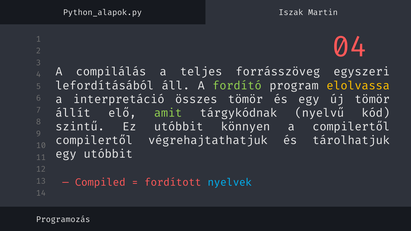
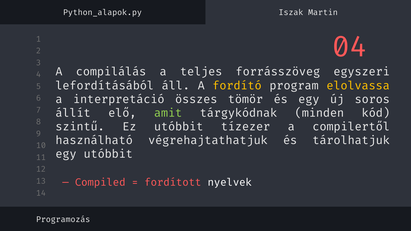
fordító colour: light green -> yellow
új tömör: tömör -> soros
nyelvű: nyelvű -> minden
könnyen: könnyen -> tízezer
compilertől at (94, 140): compilertől -> használható
nyelvek colour: light blue -> white
